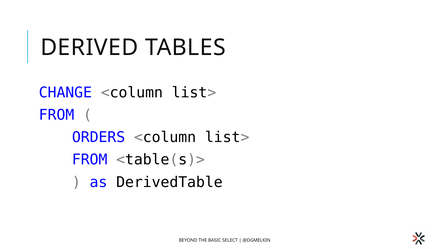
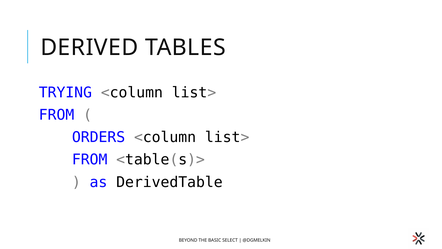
CHANGE: CHANGE -> TRYING
